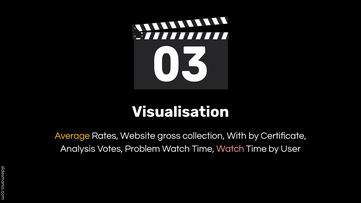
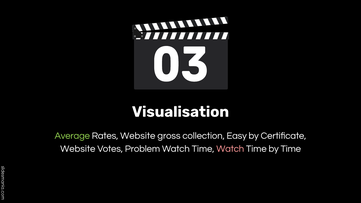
Average colour: yellow -> light green
With: With -> Easy
Analysis at (78, 149): Analysis -> Website
by User: User -> Time
